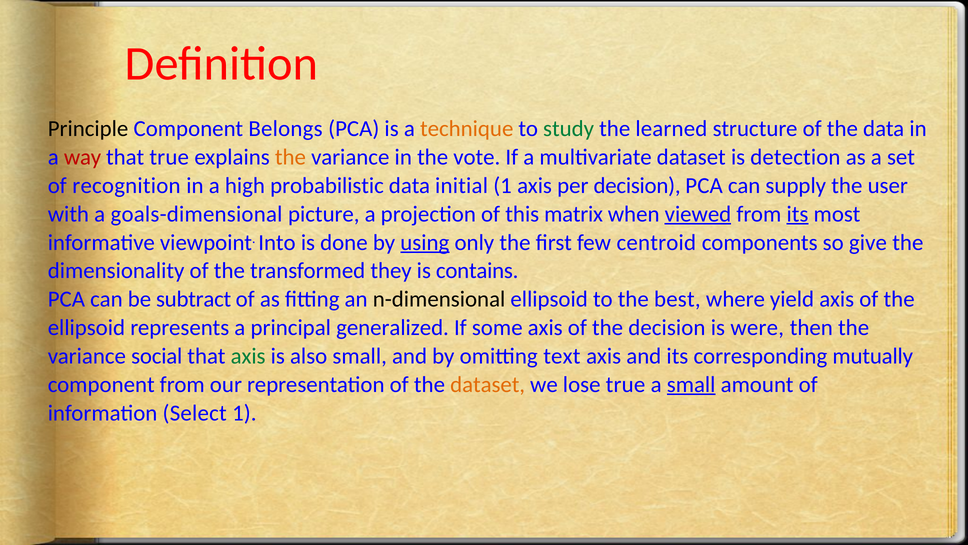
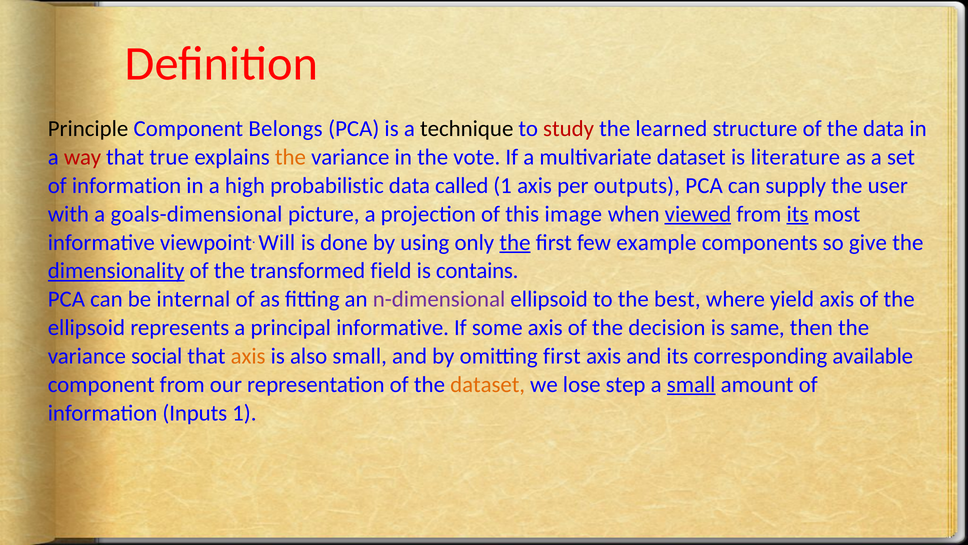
technique colour: orange -> black
study colour: green -> red
detection: detection -> literature
recognition at (126, 185): recognition -> information
initial: initial -> called
per decision: decision -> outputs
matrix: matrix -> image
Into: Into -> Will
using underline: present -> none
the at (515, 242) underline: none -> present
centroid: centroid -> example
dimensionality underline: none -> present
they: they -> field
subtract: subtract -> internal
n-dimensional colour: black -> purple
principal generalized: generalized -> informative
were: were -> same
axis at (248, 356) colour: green -> orange
omitting text: text -> first
mutually: mutually -> available
lose true: true -> step
Select: Select -> Inputs
